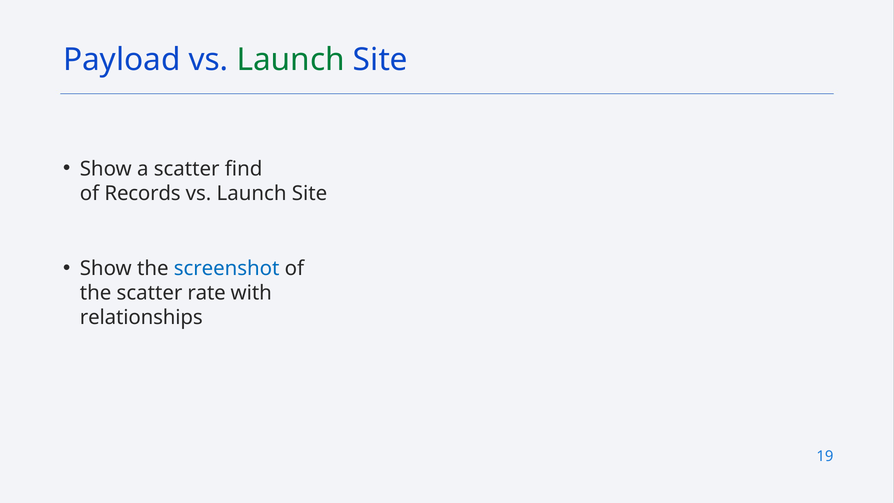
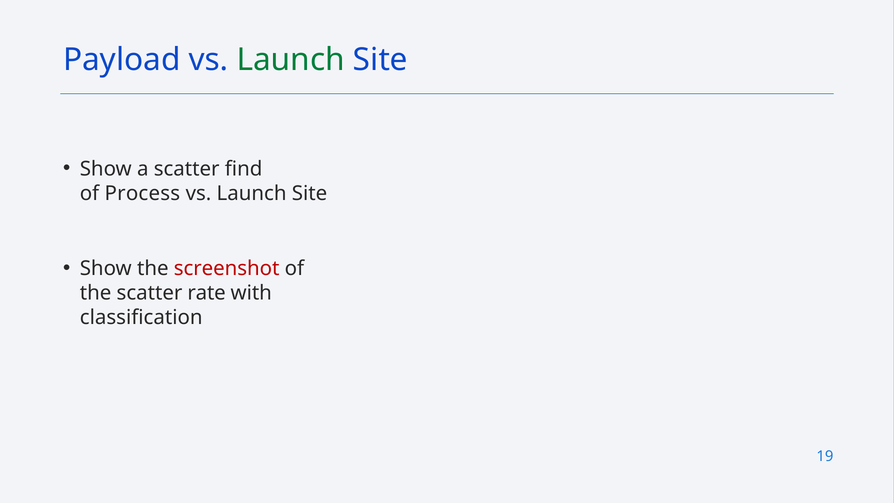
Records: Records -> Process
screenshot colour: blue -> red
relationships: relationships -> classification
